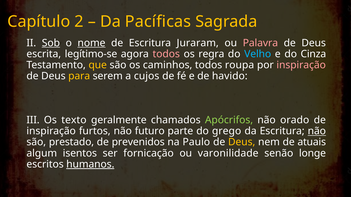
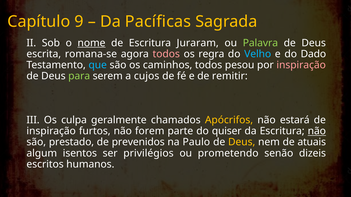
2: 2 -> 9
Sob underline: present -> none
Palavra colour: pink -> light green
legítimo-se: legítimo-se -> romana-se
Cinza: Cinza -> Dado
que colour: yellow -> light blue
roupa: roupa -> pesou
para colour: yellow -> light green
havido: havido -> remitir
texto: texto -> culpa
Apócrifos colour: light green -> yellow
orado: orado -> estará
futuro: futuro -> forem
grego: grego -> quiser
fornicação: fornicação -> privilégios
varonilidade: varonilidade -> prometendo
longe: longe -> dizeis
humanos underline: present -> none
